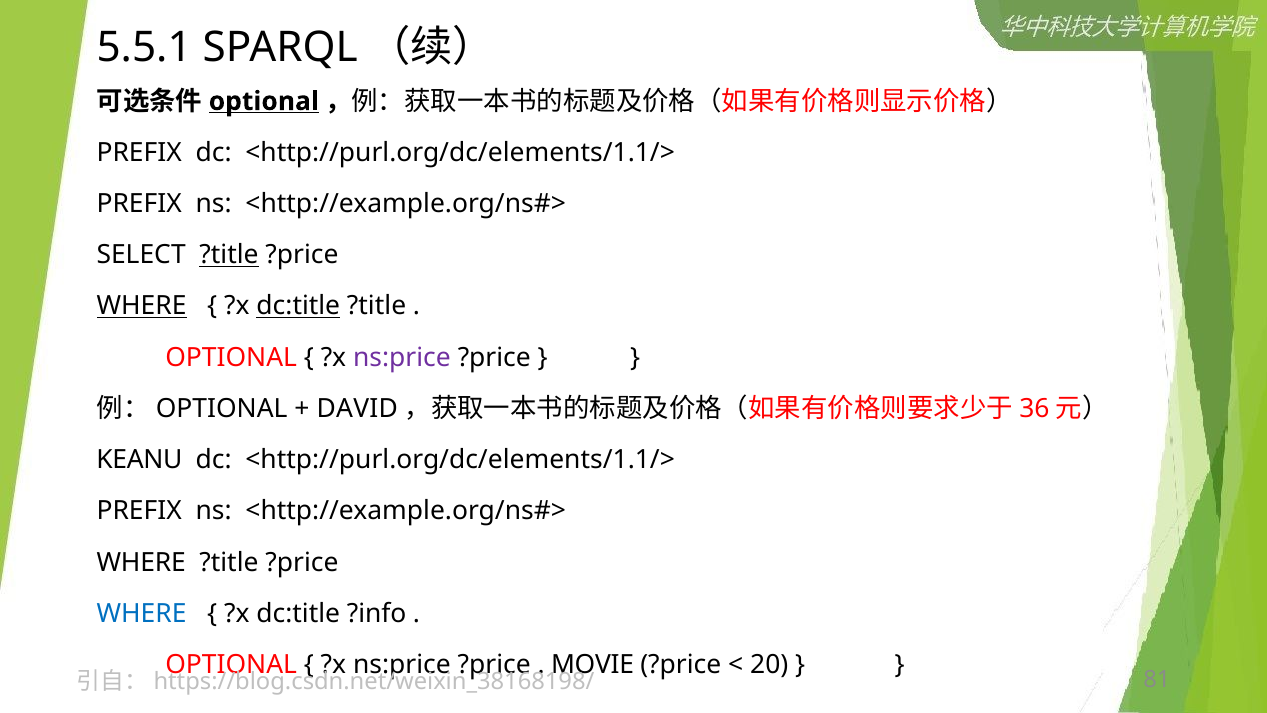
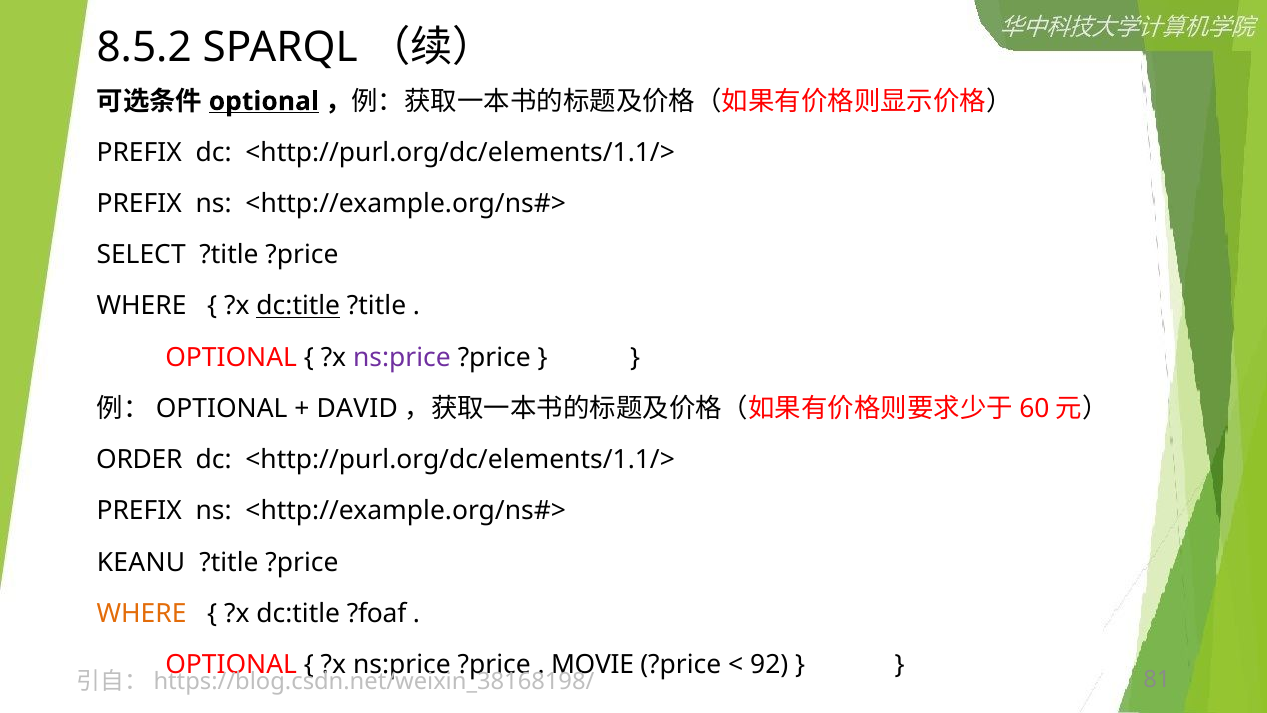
5.5.1: 5.5.1 -> 8.5.2
?title at (229, 255) underline: present -> none
WHERE at (142, 306) underline: present -> none
36: 36 -> 60
KEANU: KEANU -> ORDER
WHERE at (141, 562): WHERE -> KEANU
WHERE at (142, 613) colour: blue -> orange
?info: ?info -> ?foaf
20: 20 -> 92
